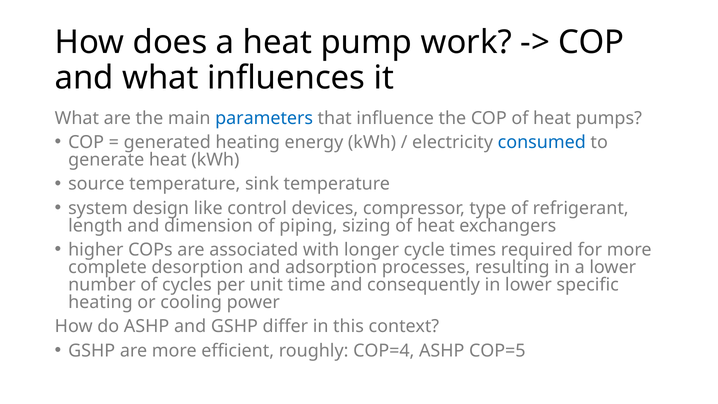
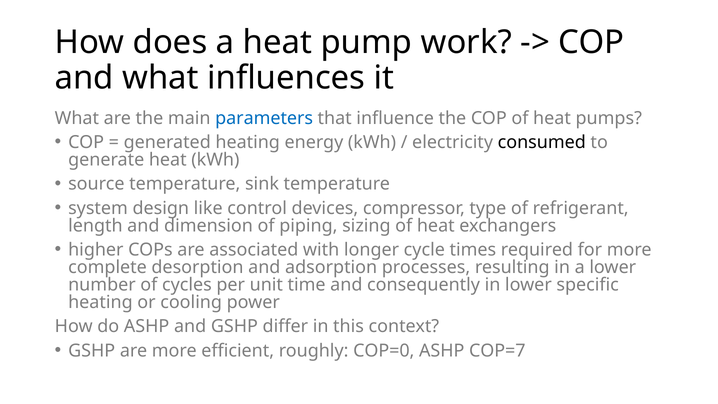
consumed colour: blue -> black
COP=4: COP=4 -> COP=0
COP=5: COP=5 -> COP=7
